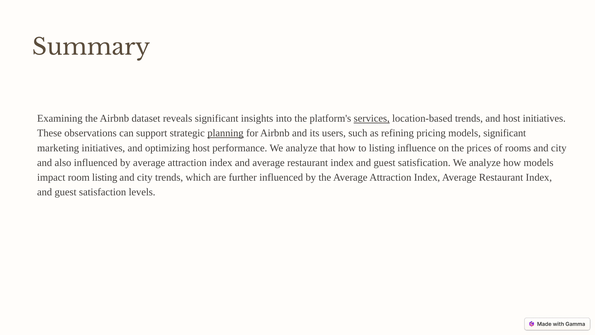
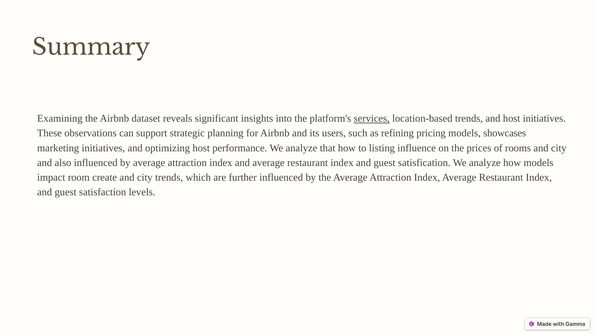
planning underline: present -> none
models significant: significant -> showcases
room listing: listing -> create
